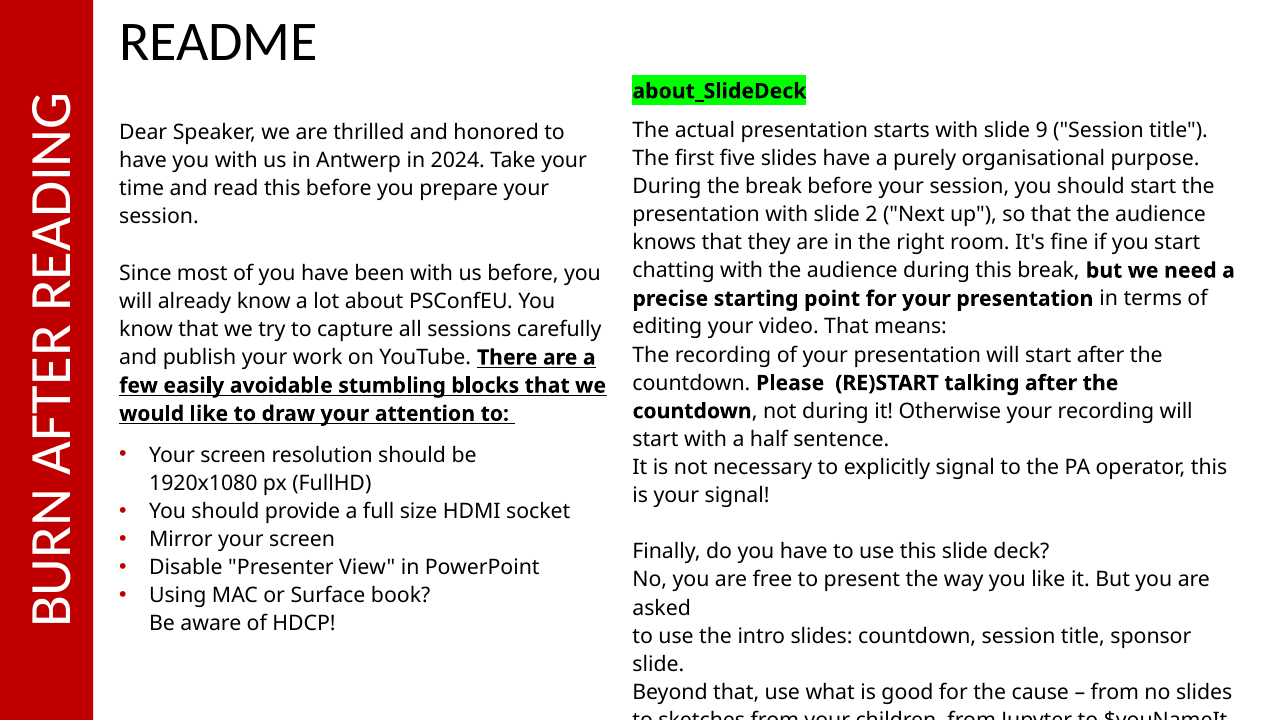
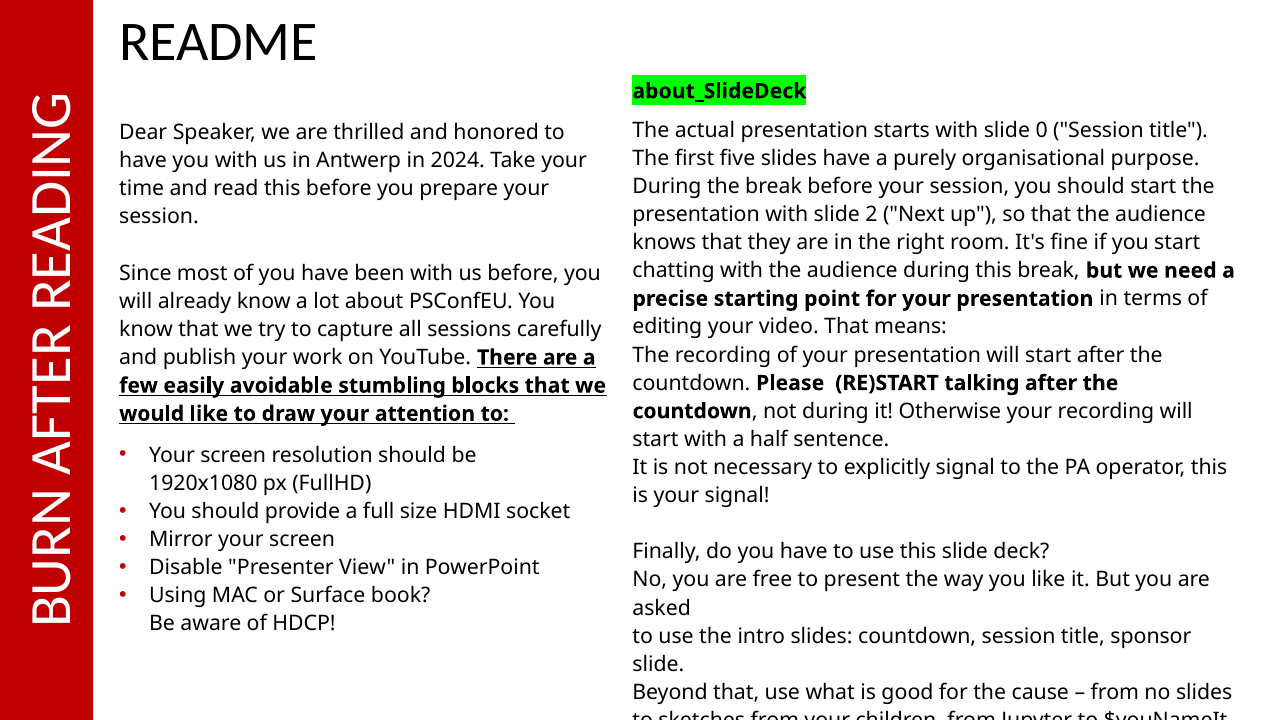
9: 9 -> 0
